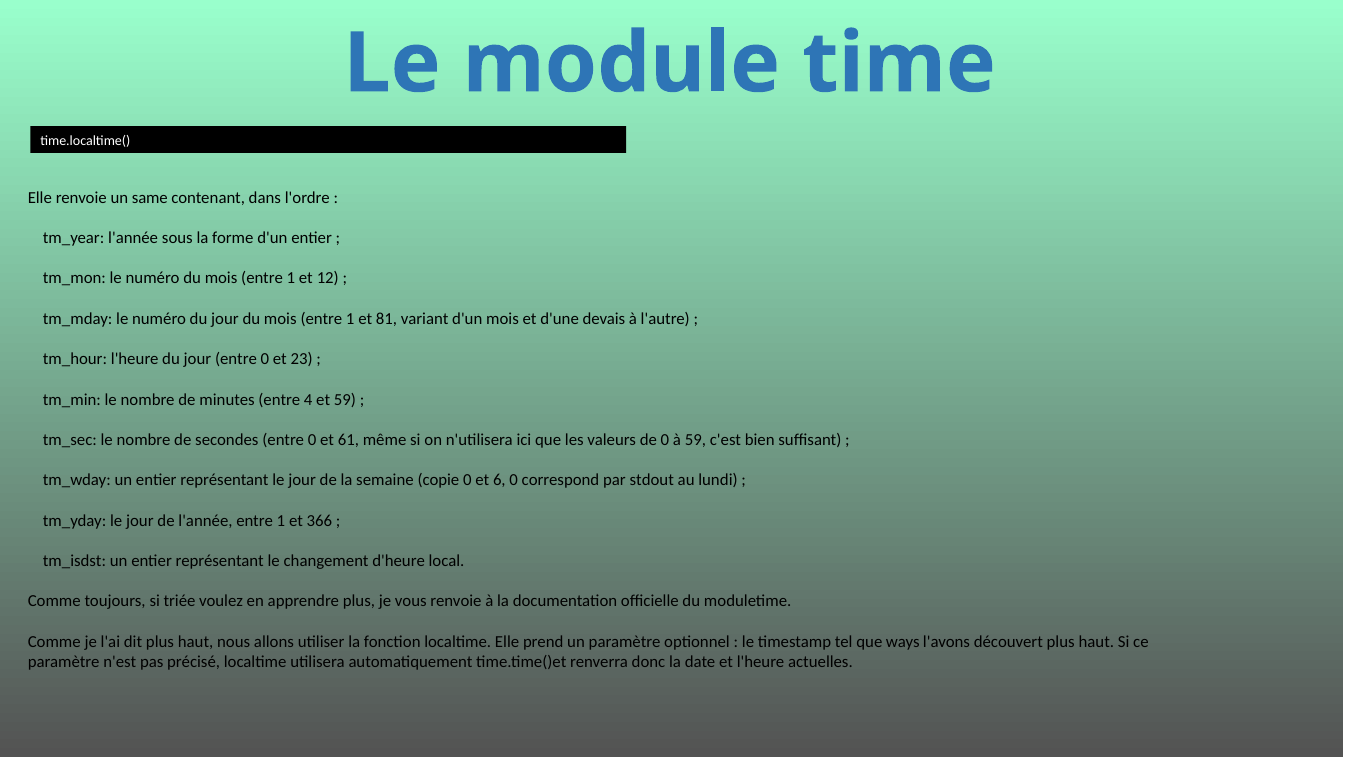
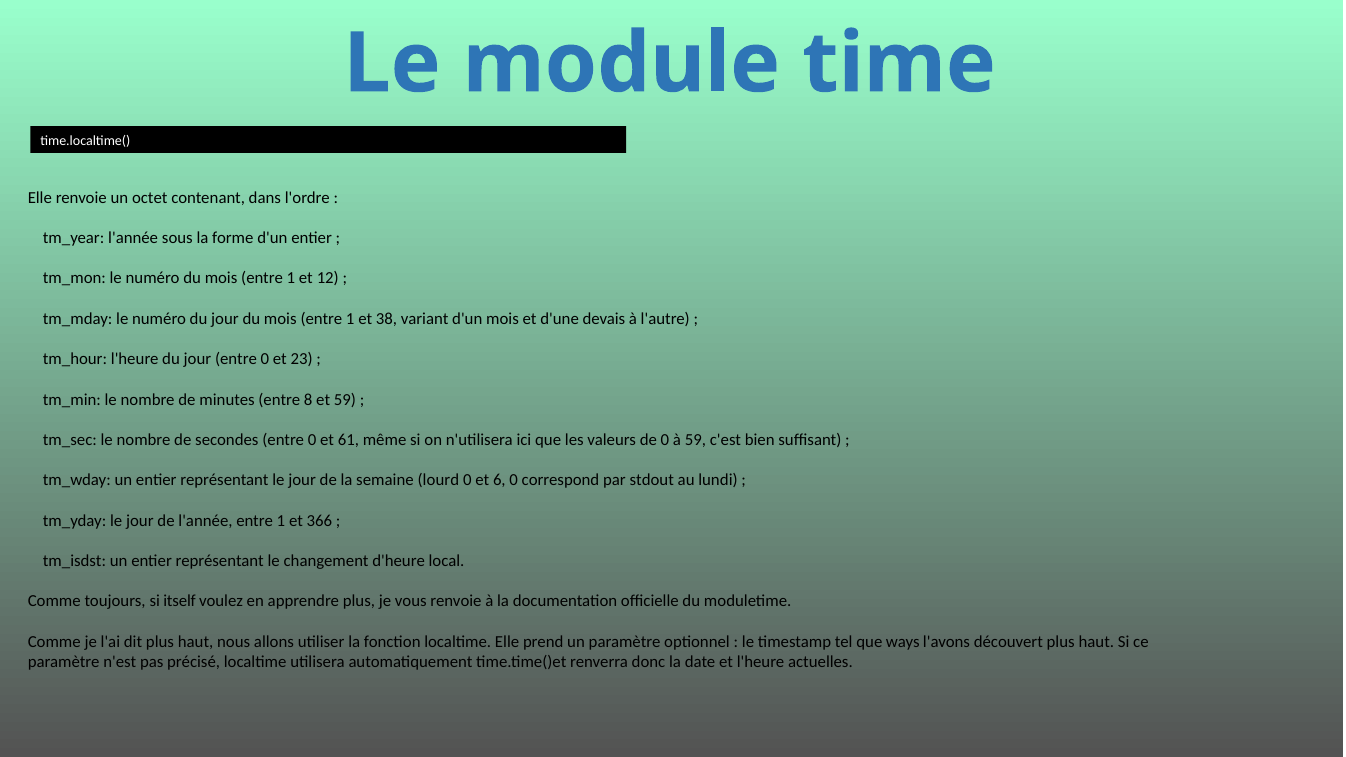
same: same -> octet
81: 81 -> 38
4: 4 -> 8
copie: copie -> lourd
triée: triée -> itself
